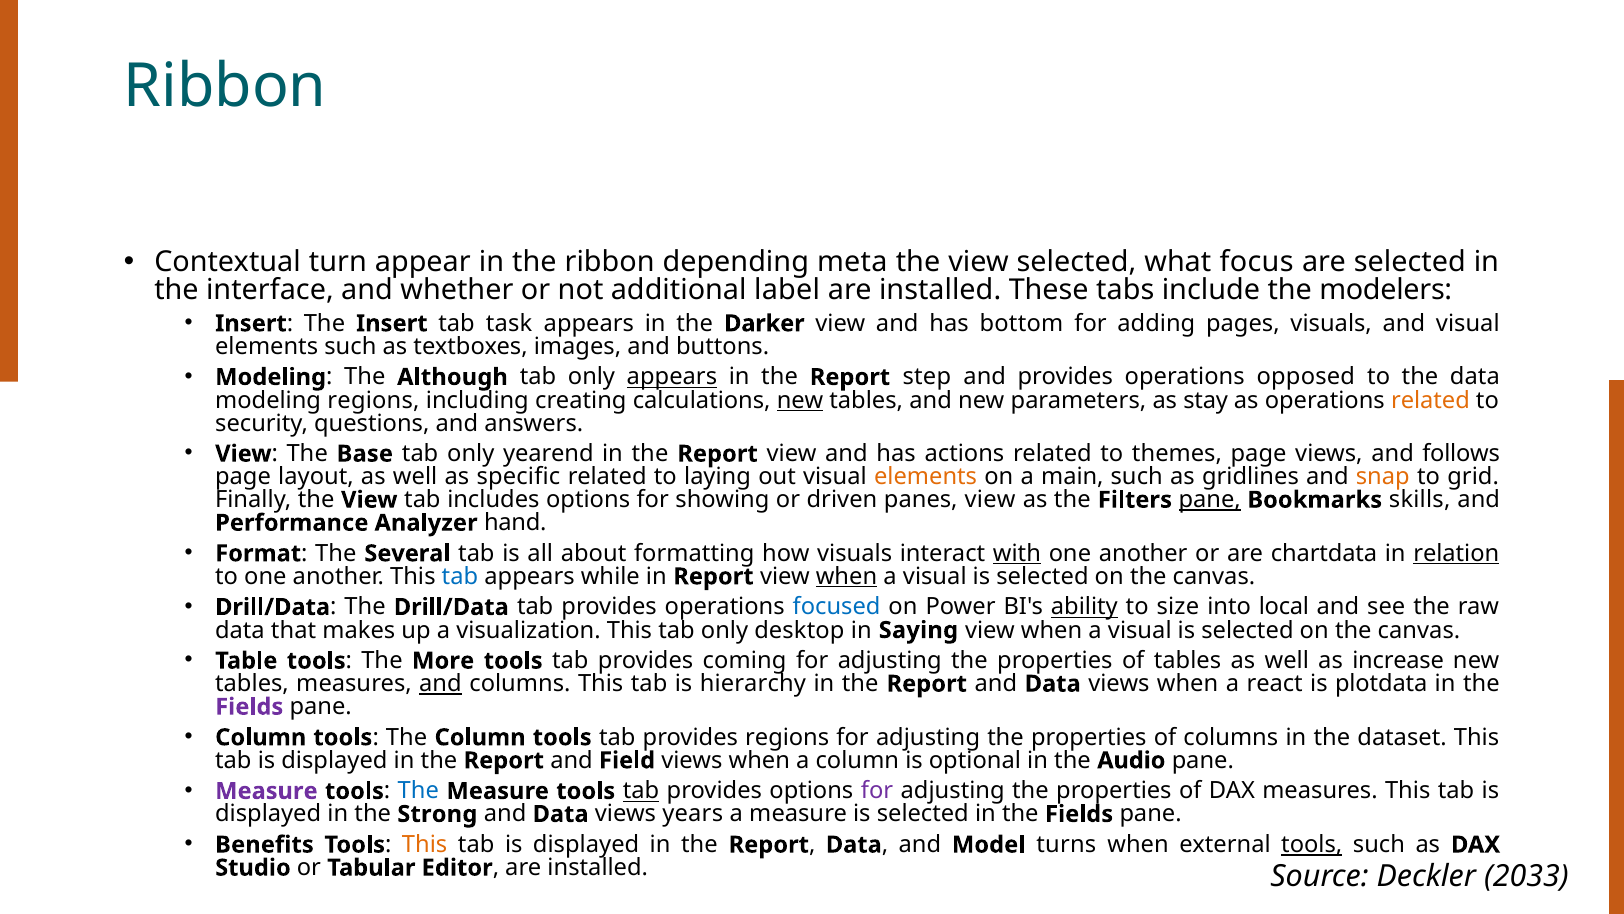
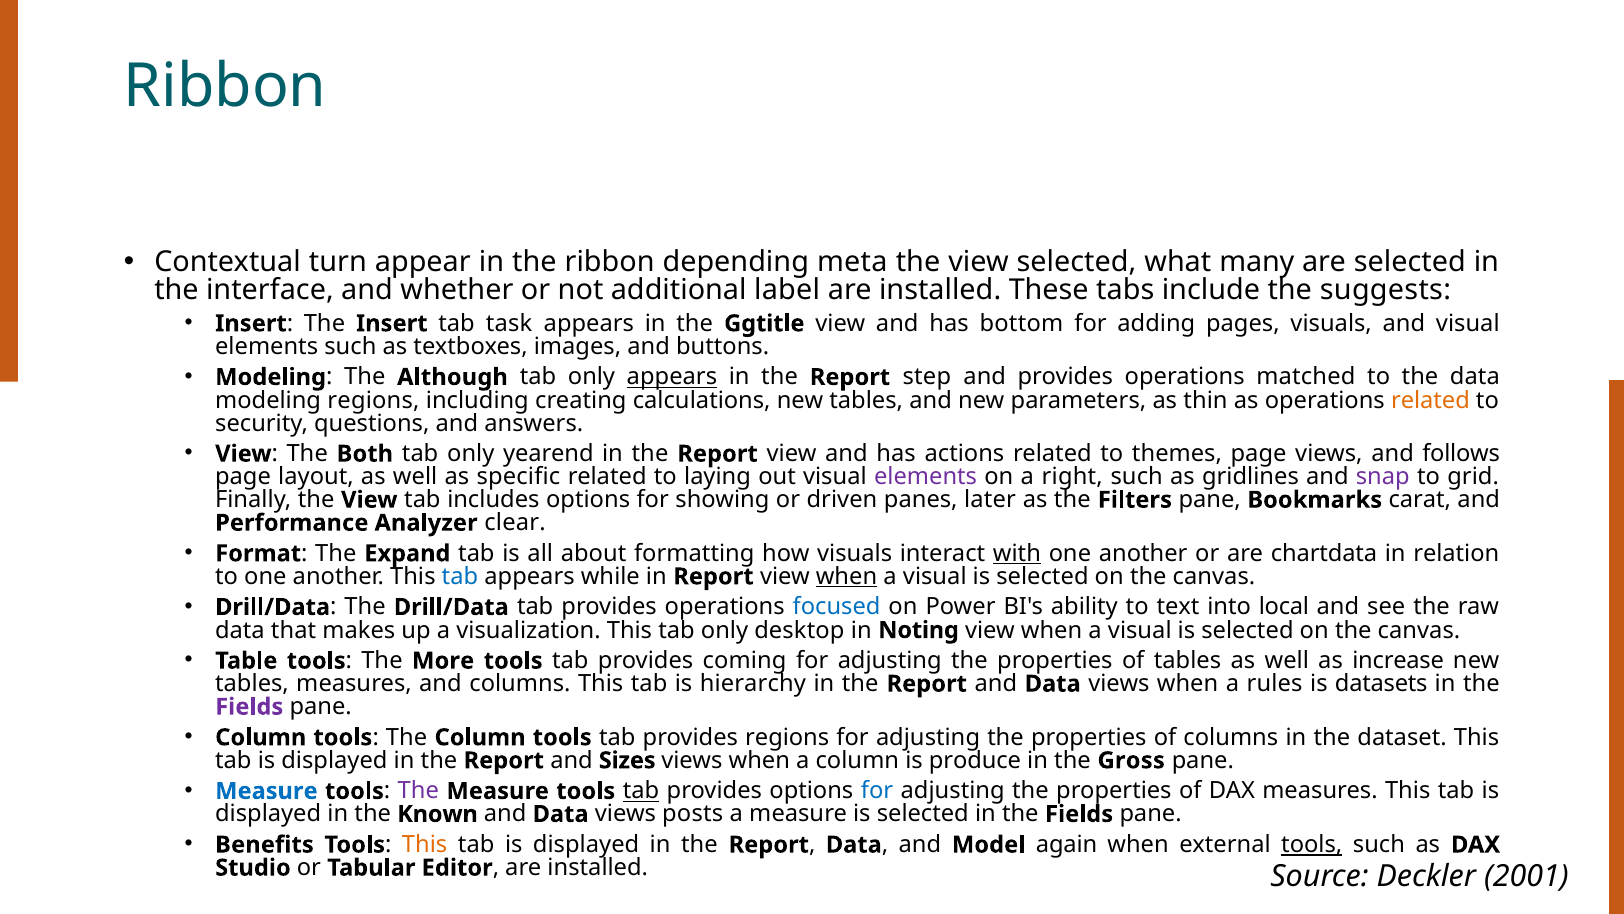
focus: focus -> many
modelers: modelers -> suggests
Darker: Darker -> Ggtitle
opposed: opposed -> matched
new at (800, 400) underline: present -> none
stay: stay -> thin
Base: Base -> Both
elements at (926, 477) colour: orange -> purple
main: main -> right
snap colour: orange -> purple
panes view: view -> later
pane at (1210, 500) underline: present -> none
skills: skills -> carat
hand: hand -> clear
Several: Several -> Expand
relation underline: present -> none
ability underline: present -> none
size: size -> text
Saying: Saying -> Noting
and at (440, 683) underline: present -> none
react: react -> rules
plotdata: plotdata -> datasets
Field: Field -> Sizes
optional: optional -> produce
Audio: Audio -> Gross
Measure at (266, 791) colour: purple -> blue
The at (418, 791) colour: blue -> purple
for at (877, 791) colour: purple -> blue
Strong: Strong -> Known
years: years -> posts
turns: turns -> again
2033: 2033 -> 2001
